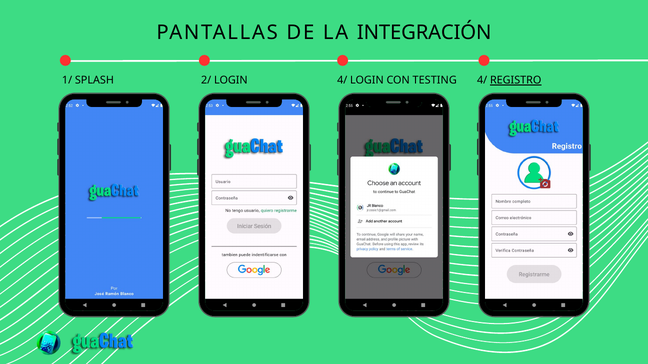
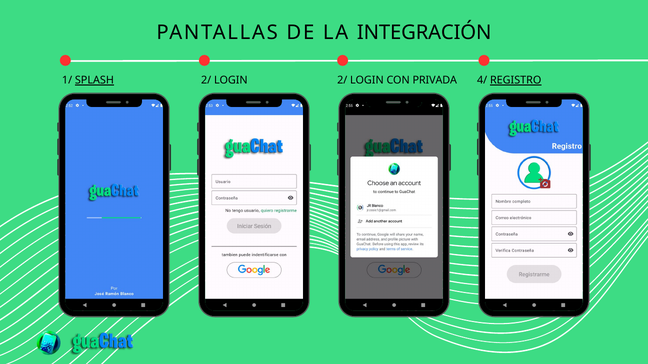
SPLASH underline: none -> present
LOGIN 4/: 4/ -> 2/
TESTING: TESTING -> PRIVADA
